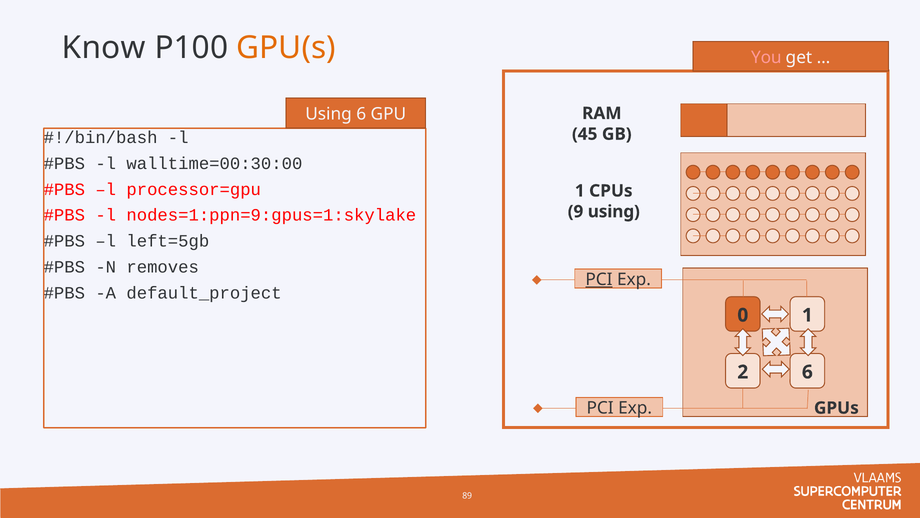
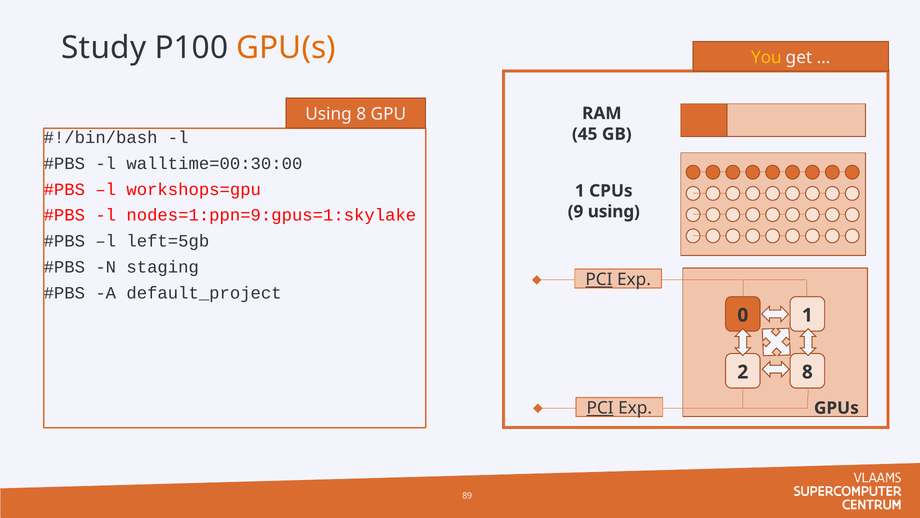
Know: Know -> Study
You colour: pink -> yellow
Using 6: 6 -> 8
processor=gpu: processor=gpu -> workshops=gpu
removes: removes -> staging
2 6: 6 -> 8
PCI at (600, 408) underline: none -> present
